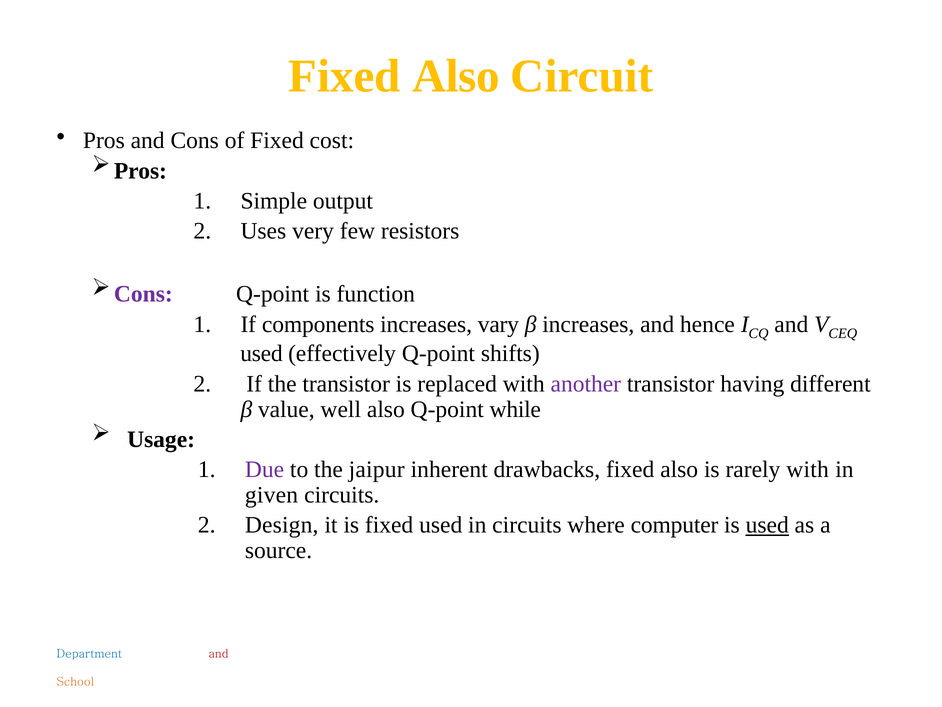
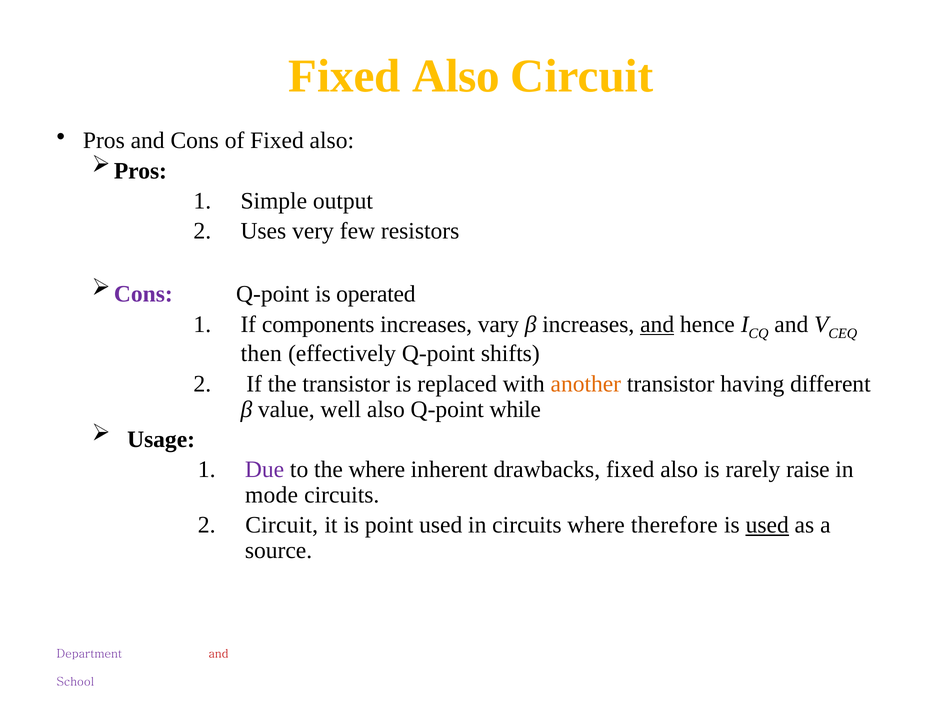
of Fixed cost: cost -> also
function: function -> operated
and at (657, 324) underline: none -> present
used at (261, 353): used -> then
another colour: purple -> orange
the jaipur: jaipur -> where
rarely with: with -> raise
given: given -> mode
Design at (282, 525): Design -> Circuit
is fixed: fixed -> point
computer: computer -> therefore
Department colour: blue -> purple
School colour: orange -> purple
